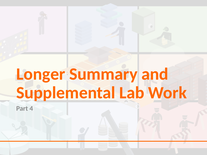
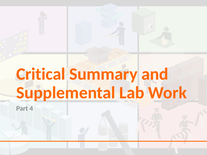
Longer: Longer -> Critical
